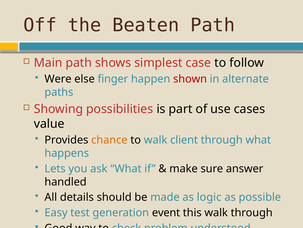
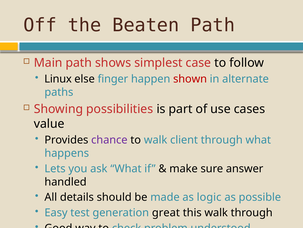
Were: Were -> Linux
chance colour: orange -> purple
event: event -> great
